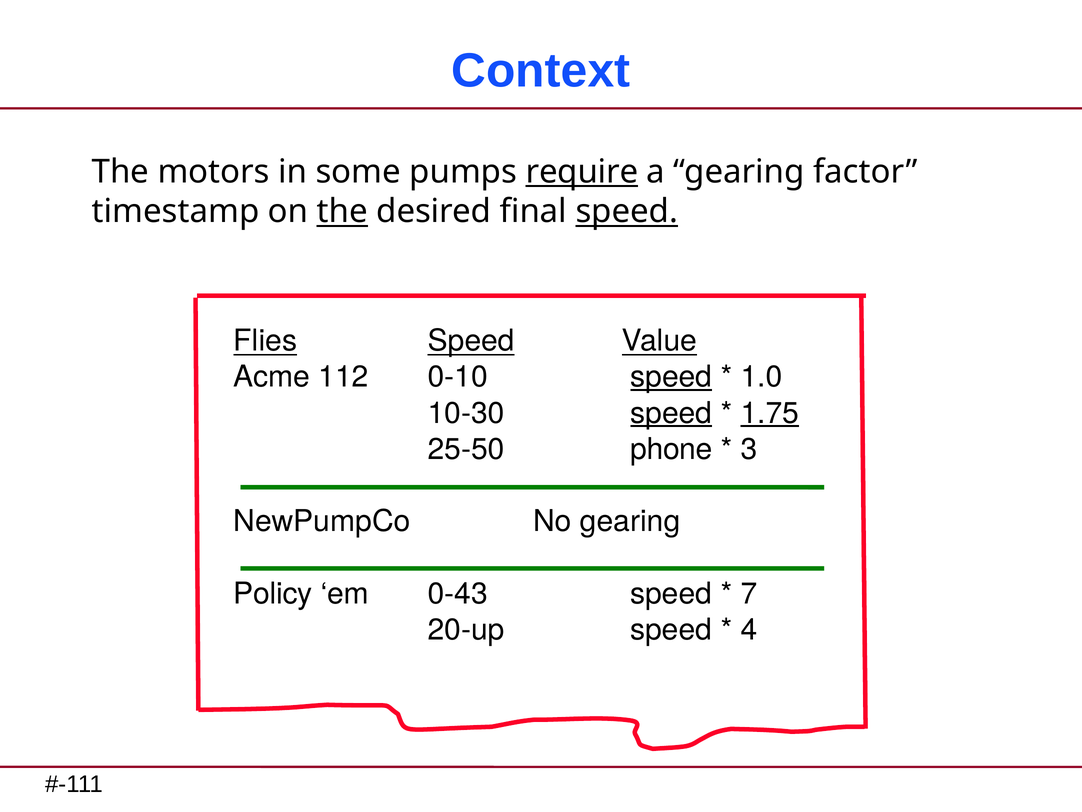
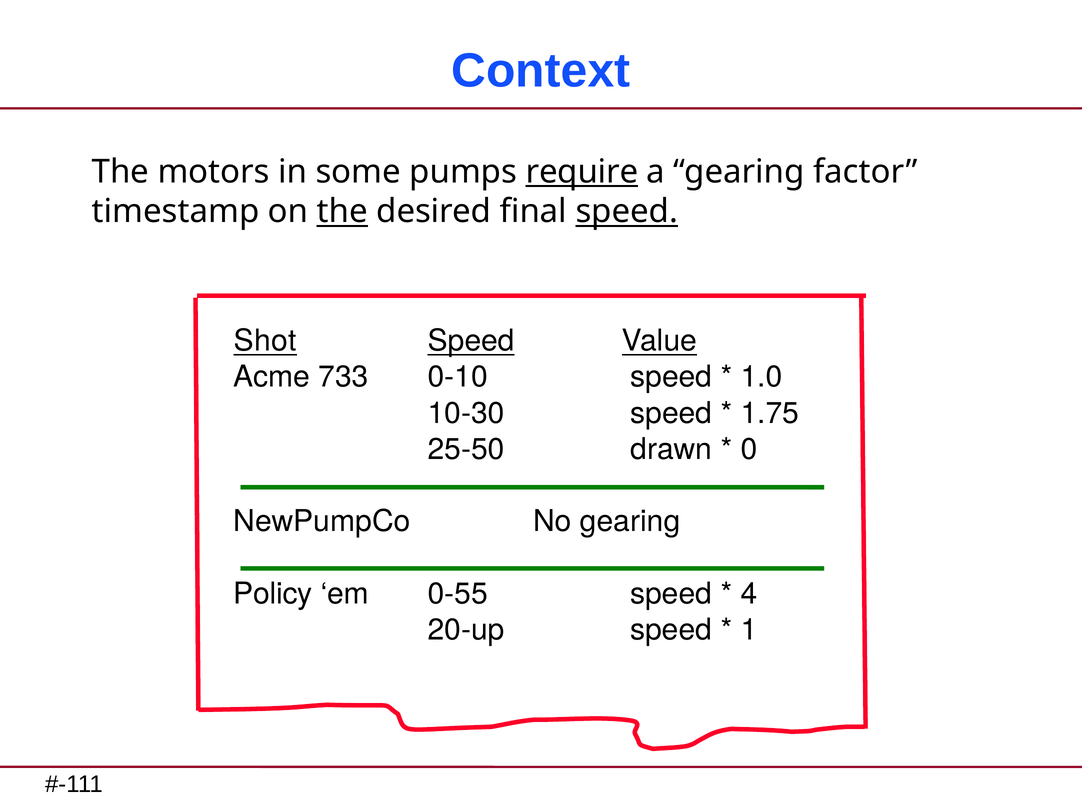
Flies: Flies -> Shot
112: 112 -> 733
speed at (671, 377) underline: present -> none
speed at (671, 413) underline: present -> none
1.75 underline: present -> none
phone: phone -> drawn
3: 3 -> 0
0-43: 0-43 -> 0-55
7: 7 -> 4
4: 4 -> 1
